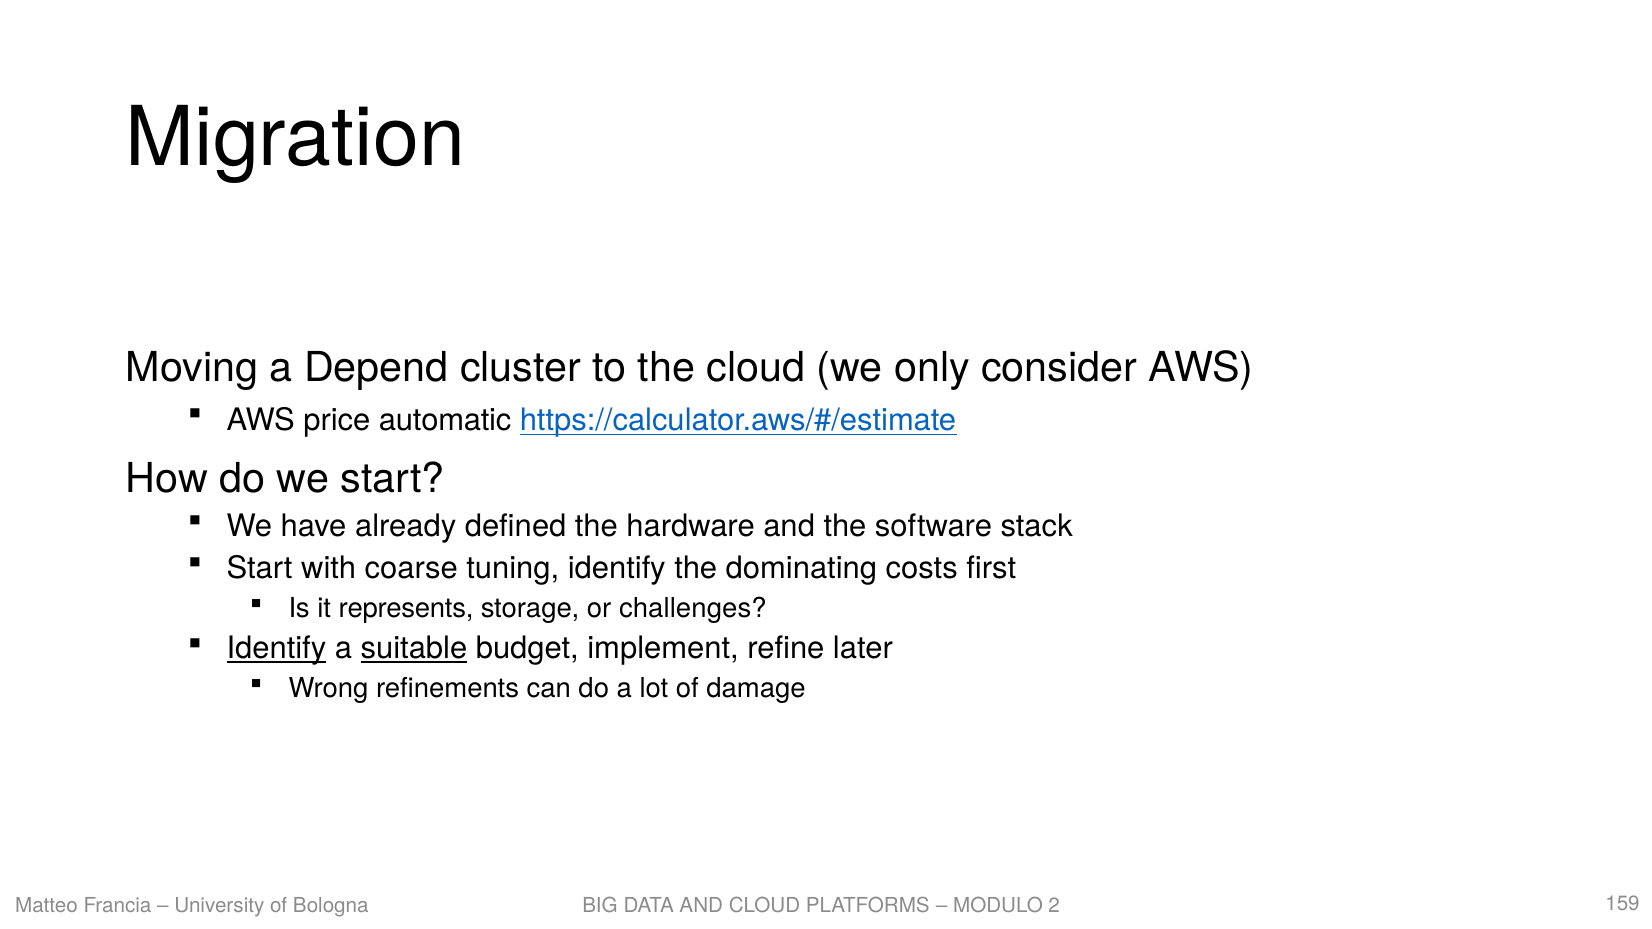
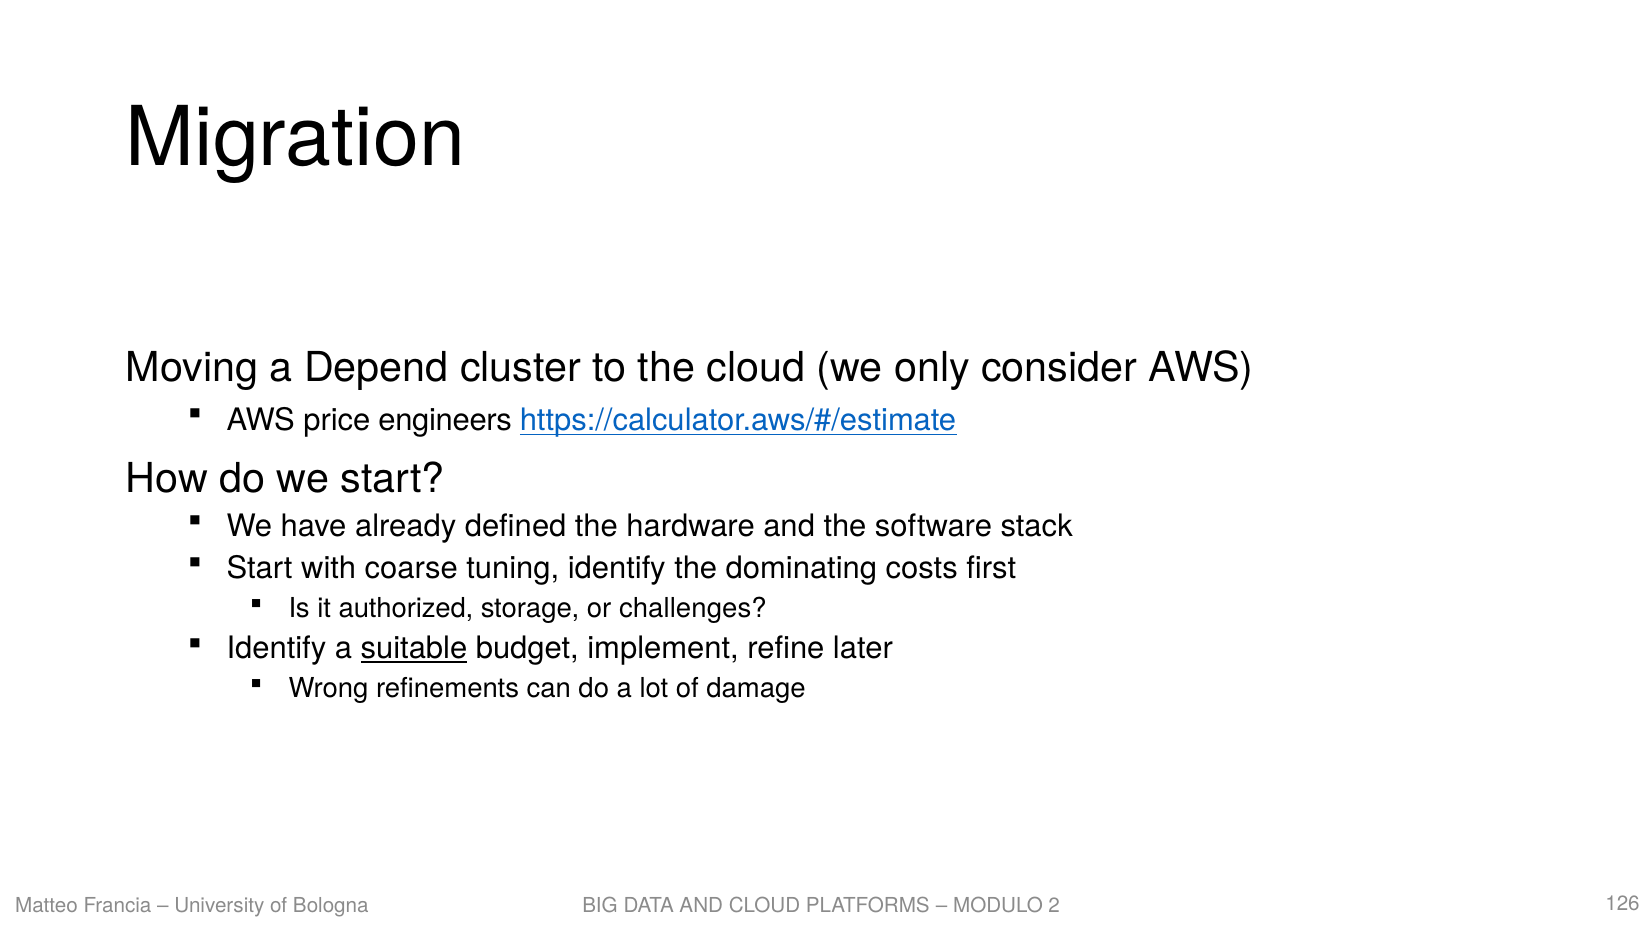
automatic: automatic -> engineers
represents: represents -> authorized
Identify at (276, 649) underline: present -> none
159: 159 -> 126
